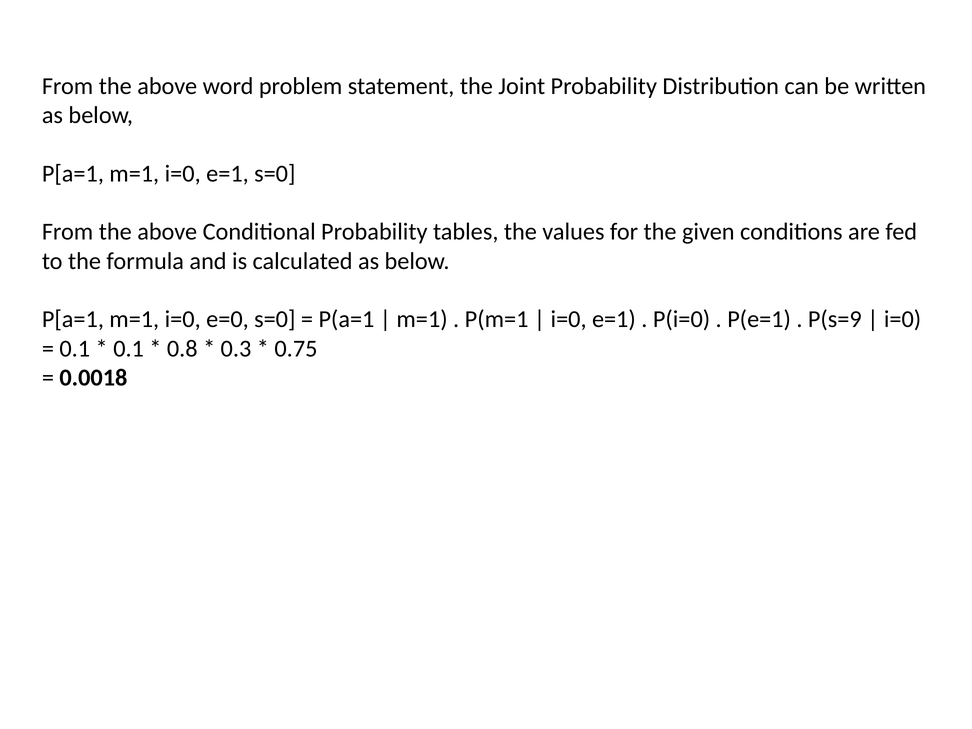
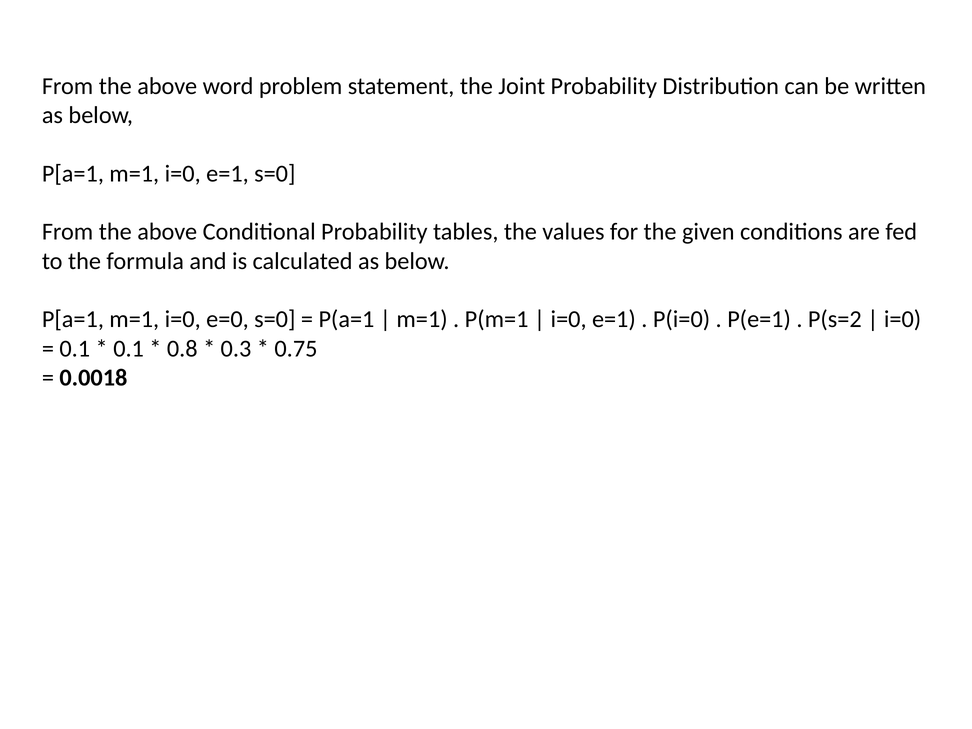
P(s=9: P(s=9 -> P(s=2
